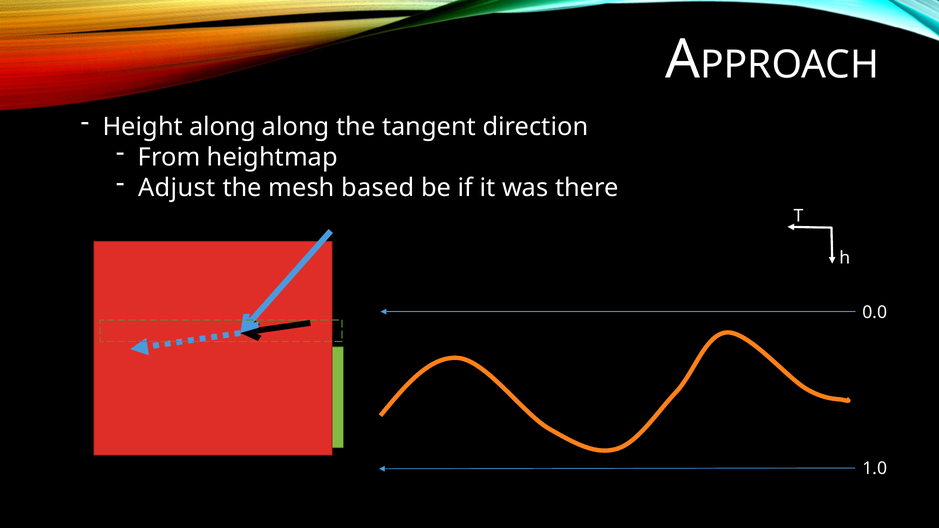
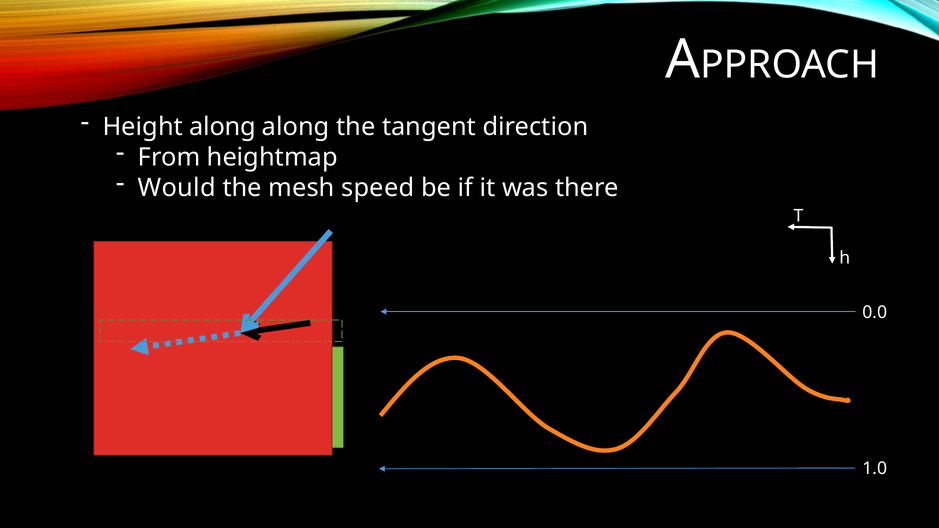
Adjust: Adjust -> Would
based: based -> speed
